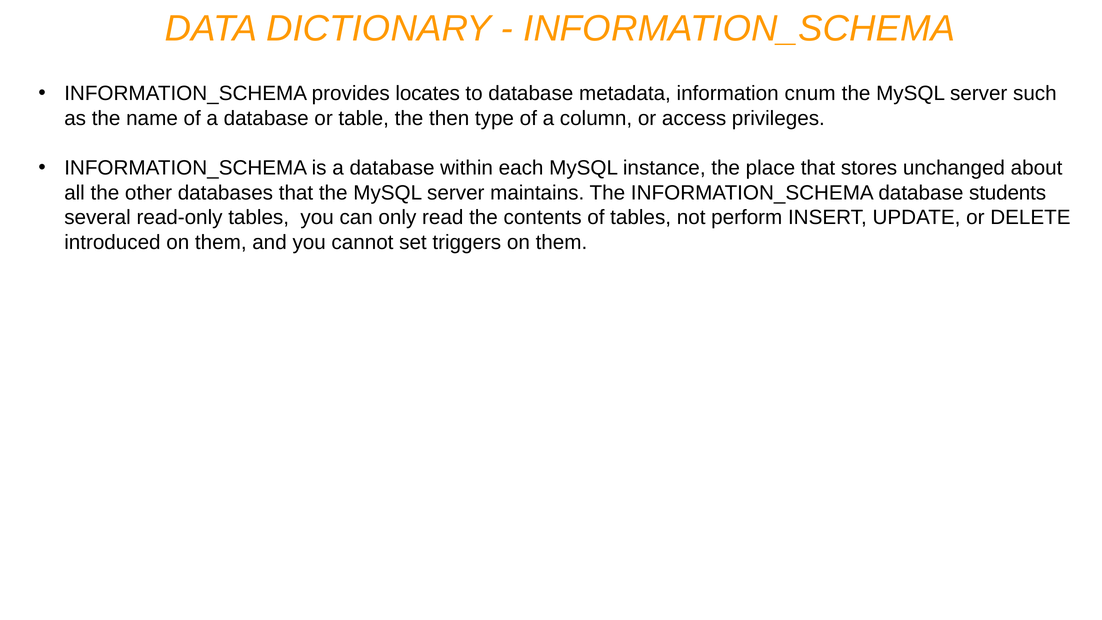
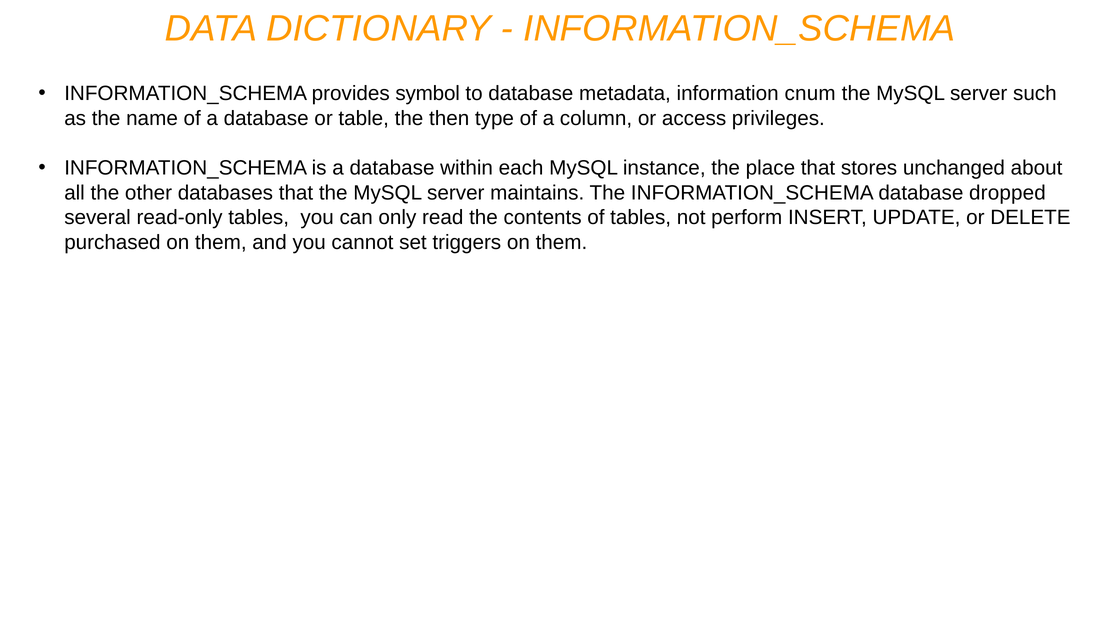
locates: locates -> symbol
students: students -> dropped
introduced: introduced -> purchased
